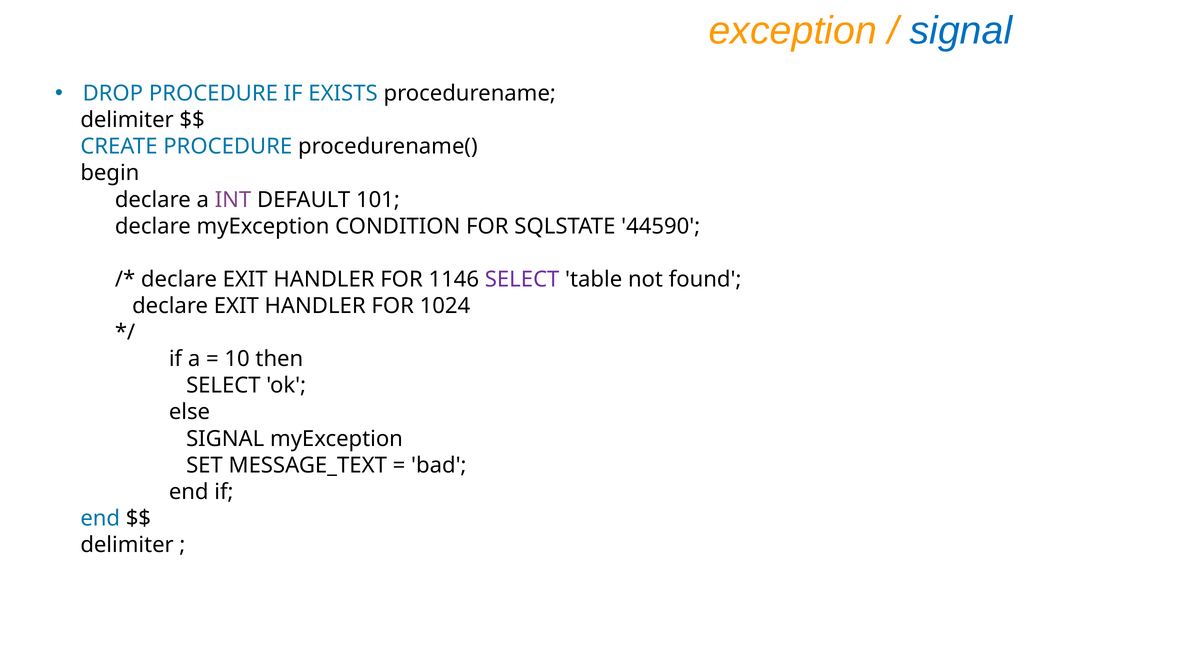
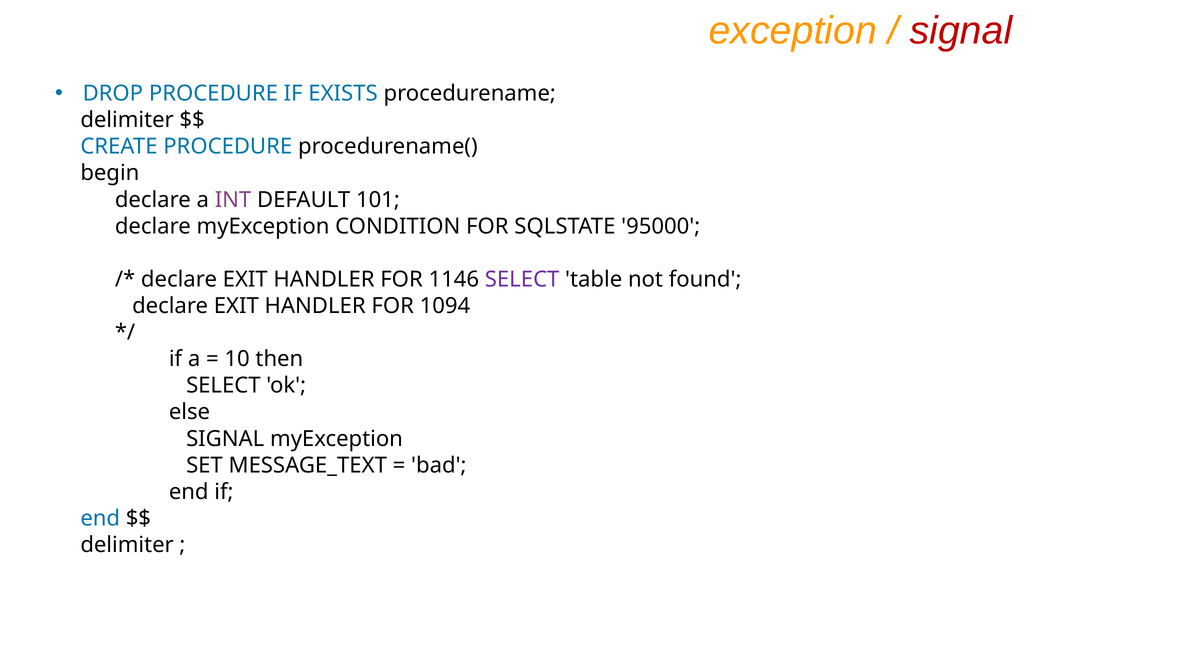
signal at (961, 31) colour: blue -> red
44590: 44590 -> 95000
1024: 1024 -> 1094
